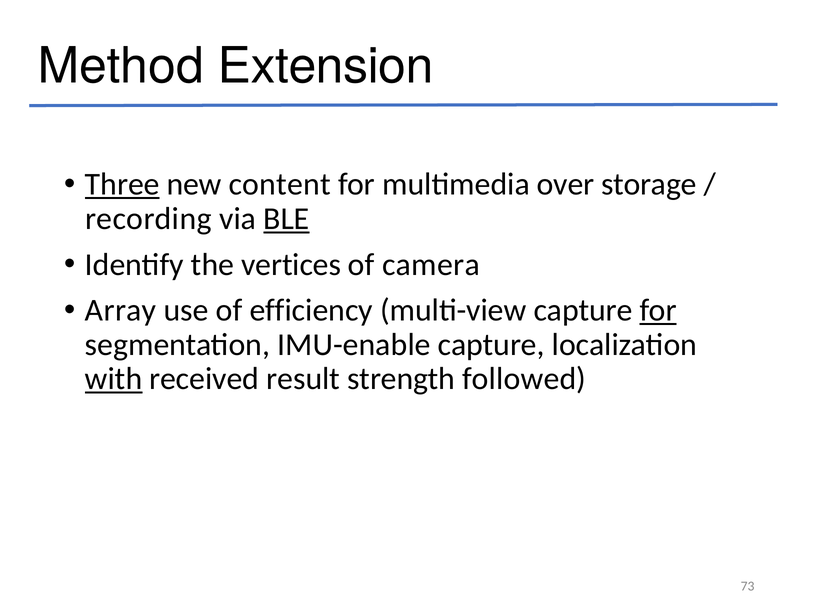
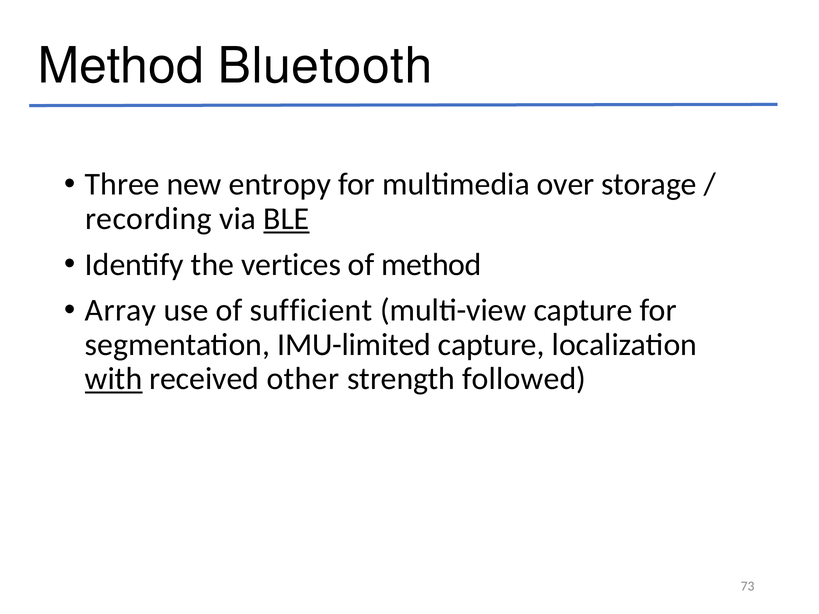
Extension: Extension -> Bluetooth
Three underline: present -> none
content: content -> entropy
of camera: camera -> method
efficiency: efficiency -> sufficient
for at (658, 310) underline: present -> none
IMU-enable: IMU-enable -> IMU-limited
result: result -> other
